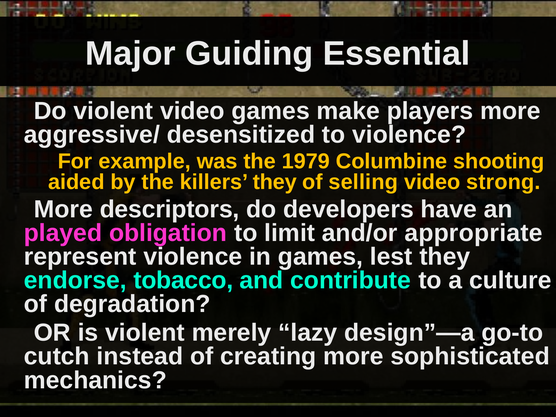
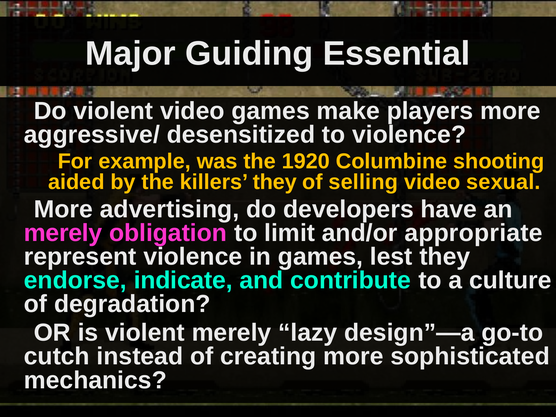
1979: 1979 -> 1920
strong: strong -> sexual
descriptors: descriptors -> advertising
played at (63, 233): played -> merely
tobacco: tobacco -> indicate
